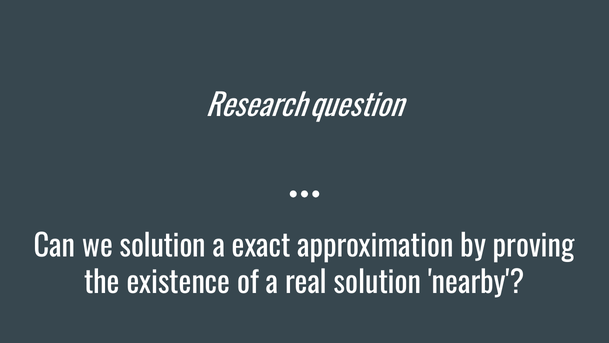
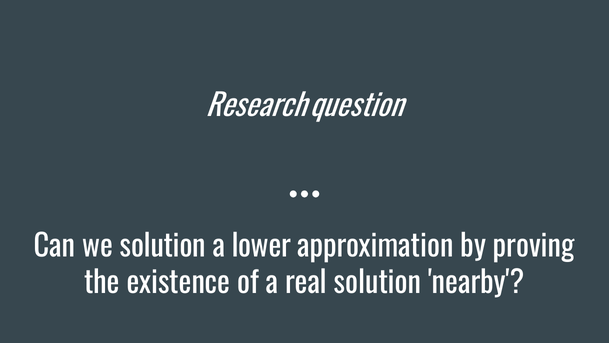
exact: exact -> lower
